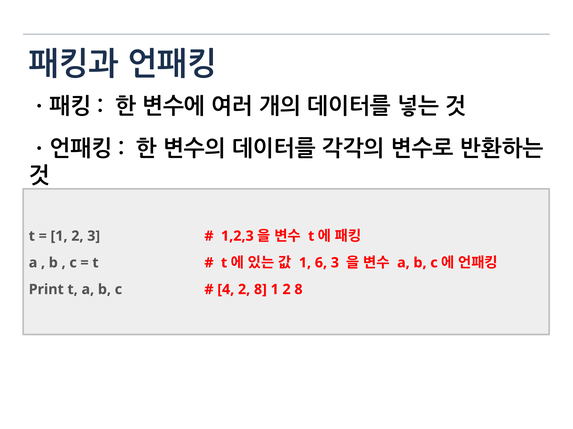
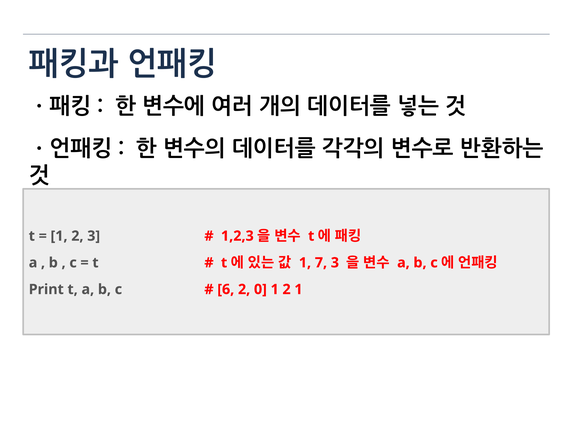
6: 6 -> 7
4: 4 -> 6
8 at (260, 290): 8 -> 0
1 2 8: 8 -> 1
